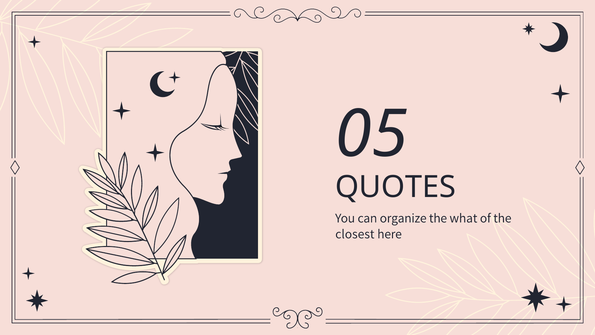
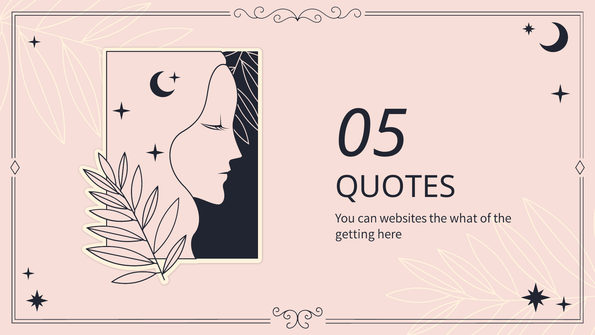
organize: organize -> websites
closest: closest -> getting
